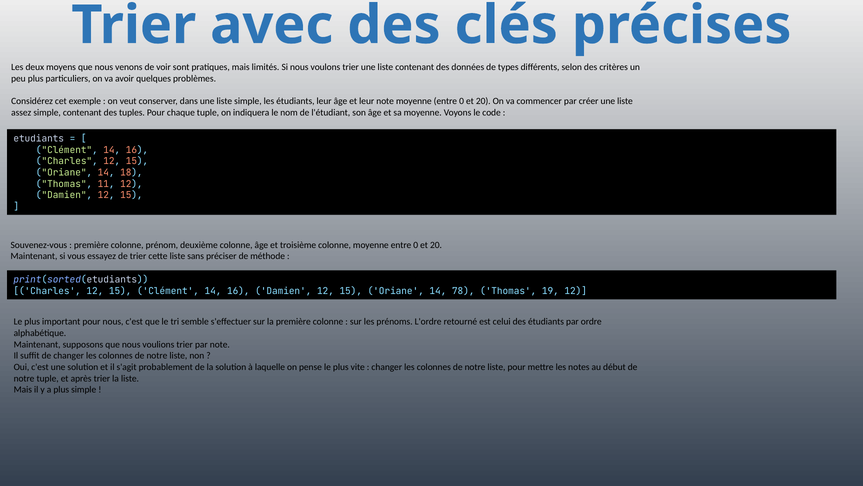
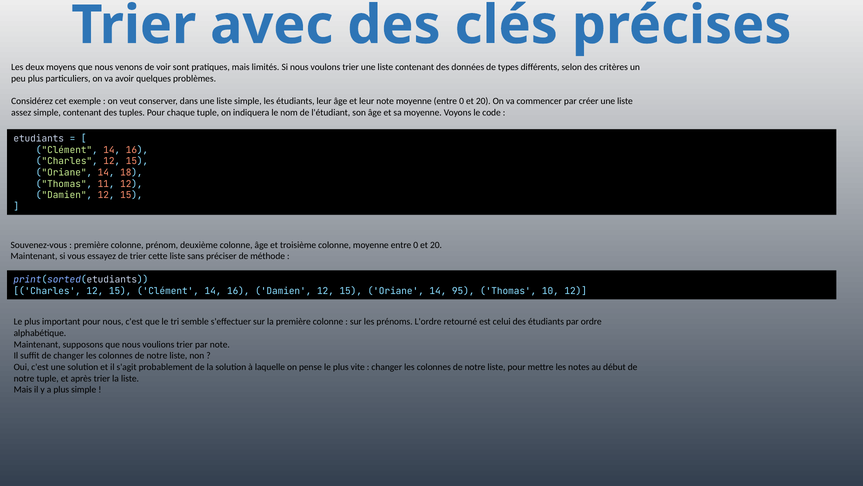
78: 78 -> 95
19: 19 -> 10
